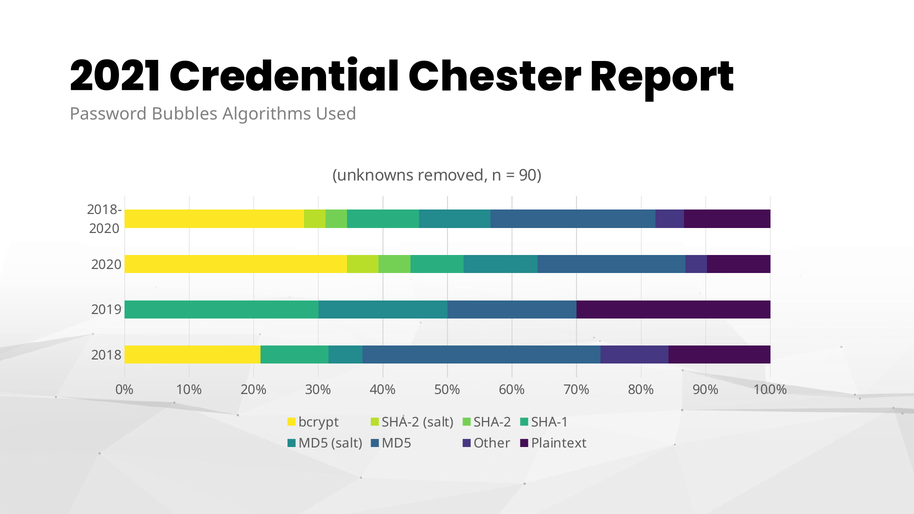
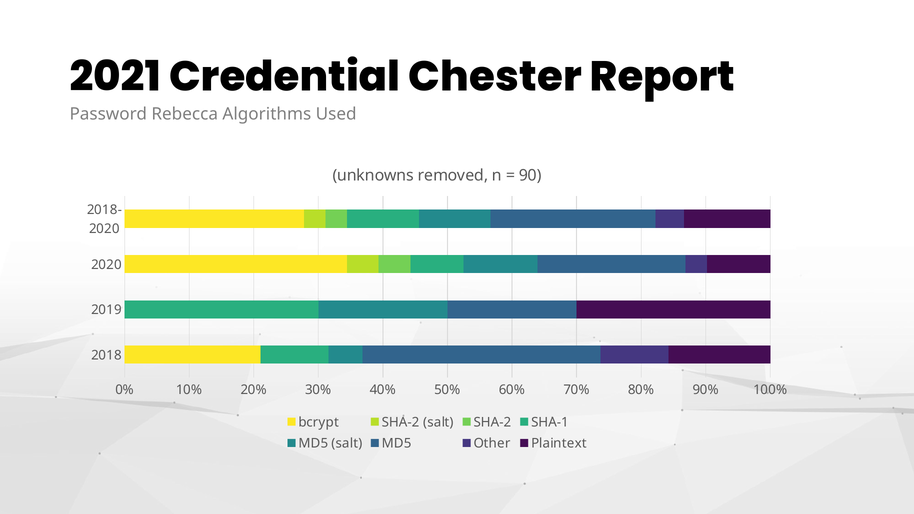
Bubbles: Bubbles -> Rebecca
